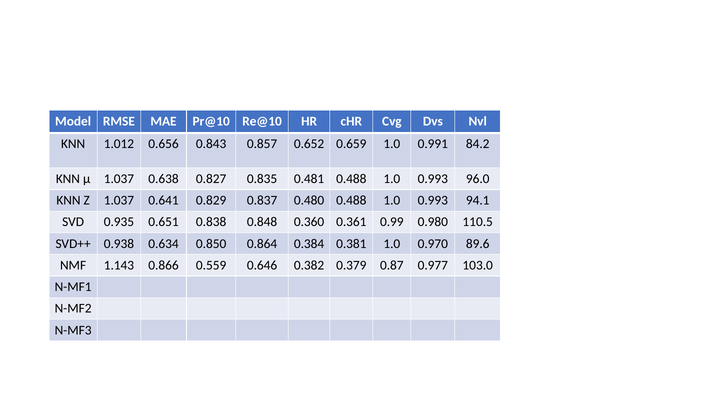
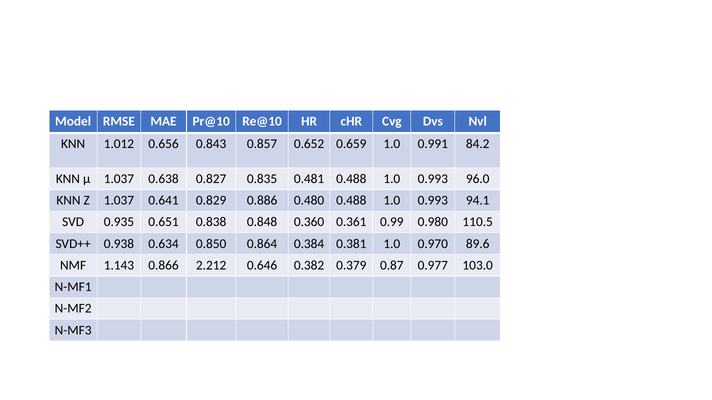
0.837: 0.837 -> 0.886
0.559: 0.559 -> 2.212
